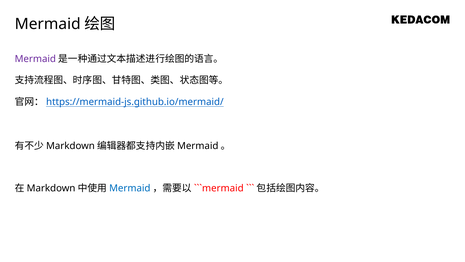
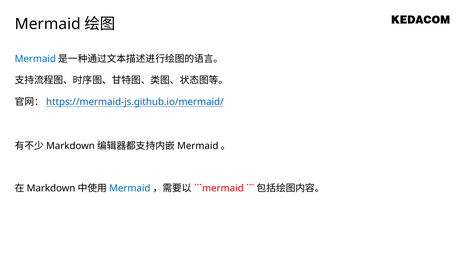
Mermaid at (35, 59) colour: purple -> blue
